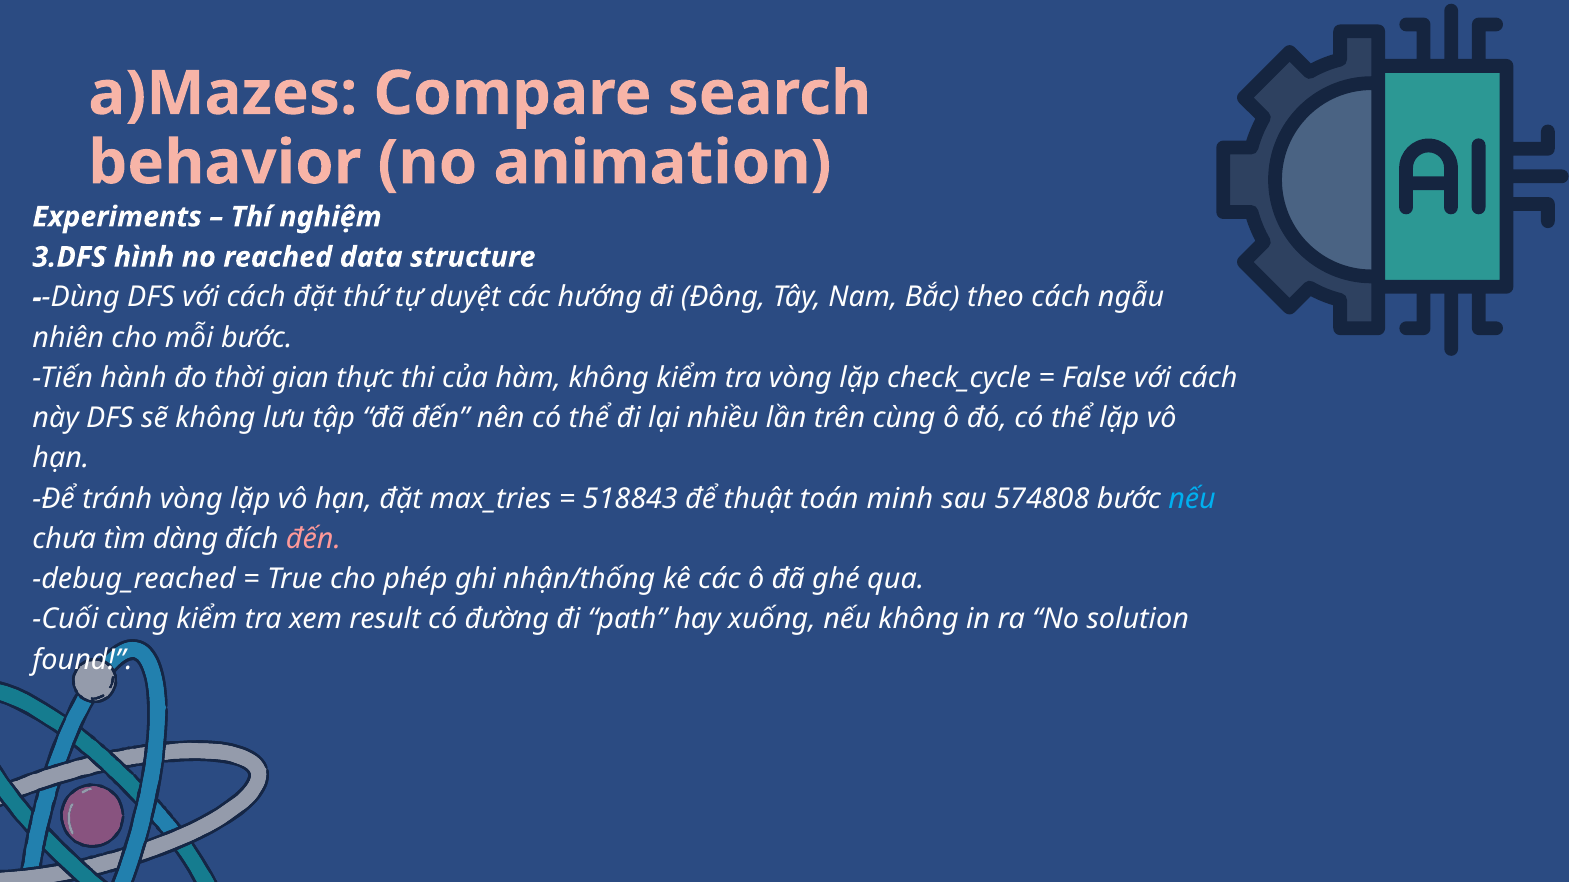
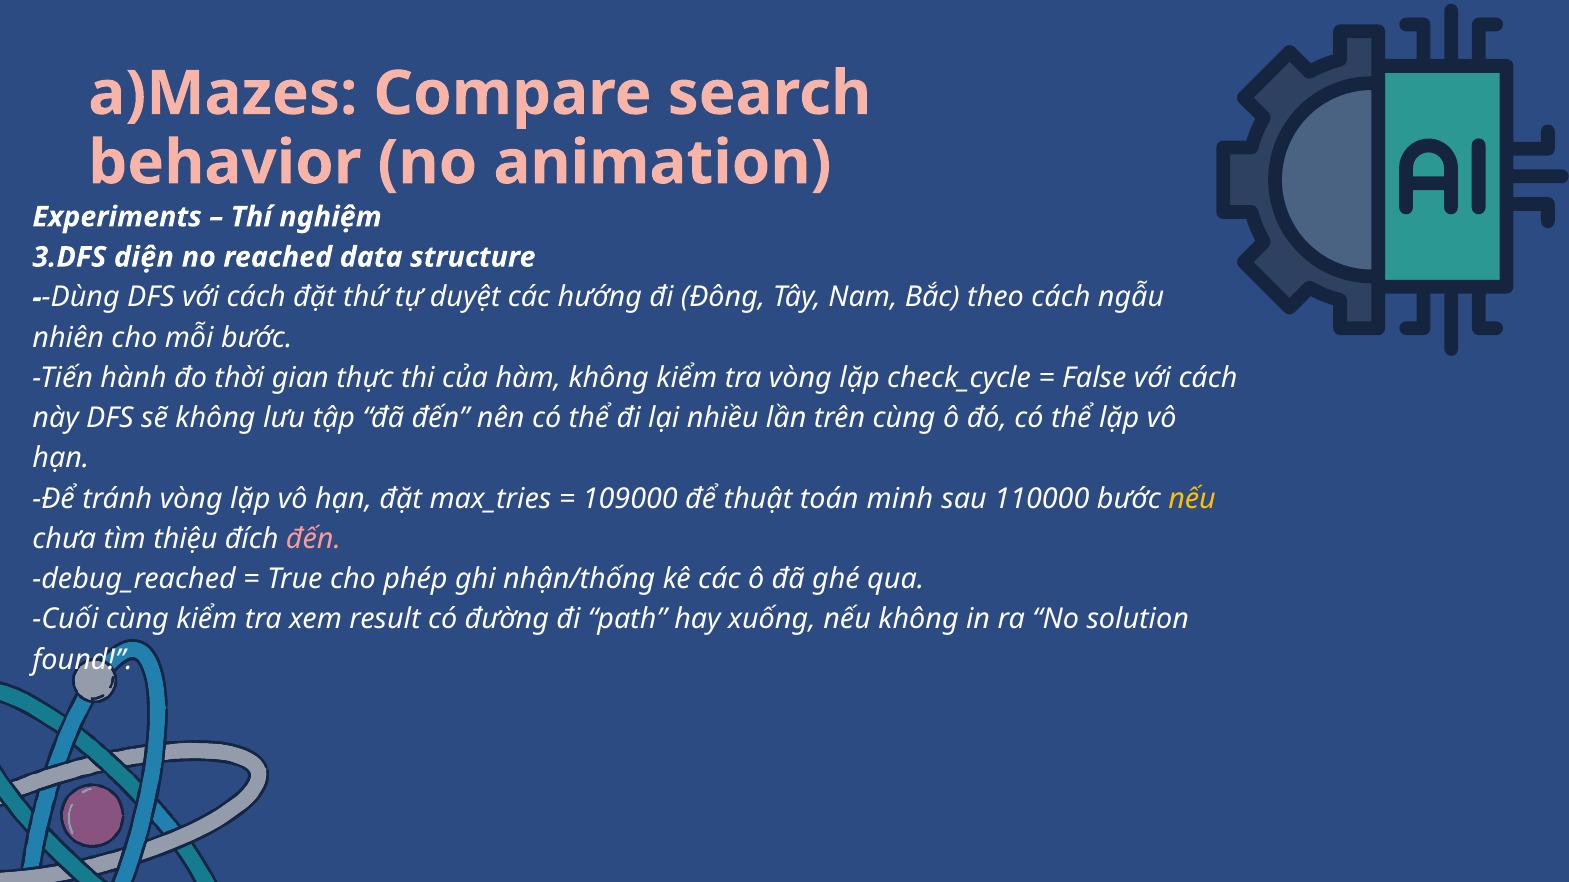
hình: hình -> diện
518843: 518843 -> 109000
574808: 574808 -> 110000
nếu at (1192, 499) colour: light blue -> yellow
dàng: dàng -> thiệu
